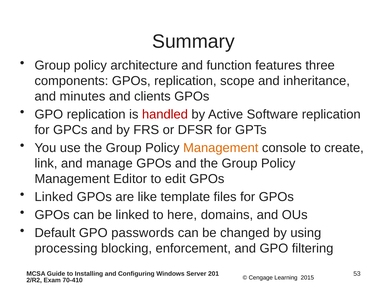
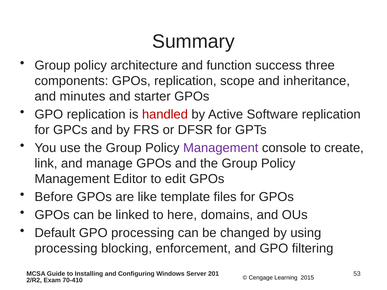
features: features -> success
clients: clients -> starter
Management at (221, 148) colour: orange -> purple
Linked at (54, 197): Linked -> Before
GPO passwords: passwords -> processing
